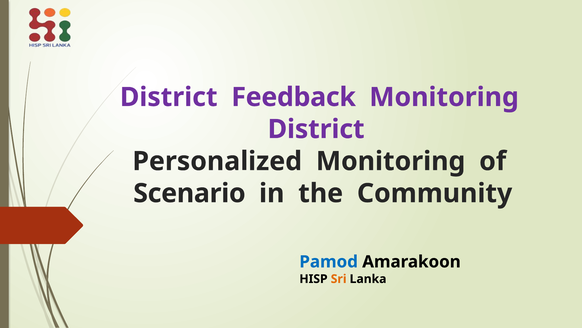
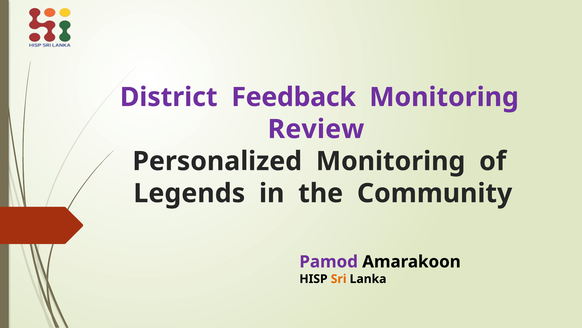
District at (316, 129): District -> Review
Scenario: Scenario -> Legends
Pamod colour: blue -> purple
